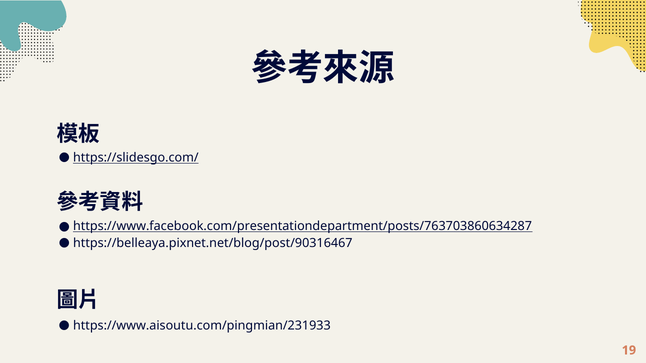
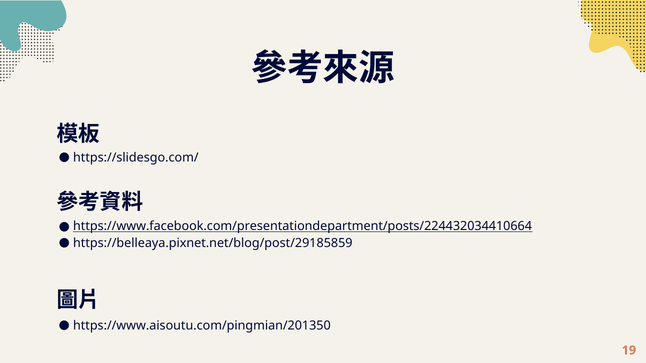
https://slidesgo.com/ underline: present -> none
https://www.facebook.com/presentationdepartment/posts/763703860634287: https://www.facebook.com/presentationdepartment/posts/763703860634287 -> https://www.facebook.com/presentationdepartment/posts/224432034410664
https://belleaya.pixnet.net/blog/post/90316467: https://belleaya.pixnet.net/blog/post/90316467 -> https://belleaya.pixnet.net/blog/post/29185859
https://www.aisoutu.com/pingmian/231933: https://www.aisoutu.com/pingmian/231933 -> https://www.aisoutu.com/pingmian/201350
